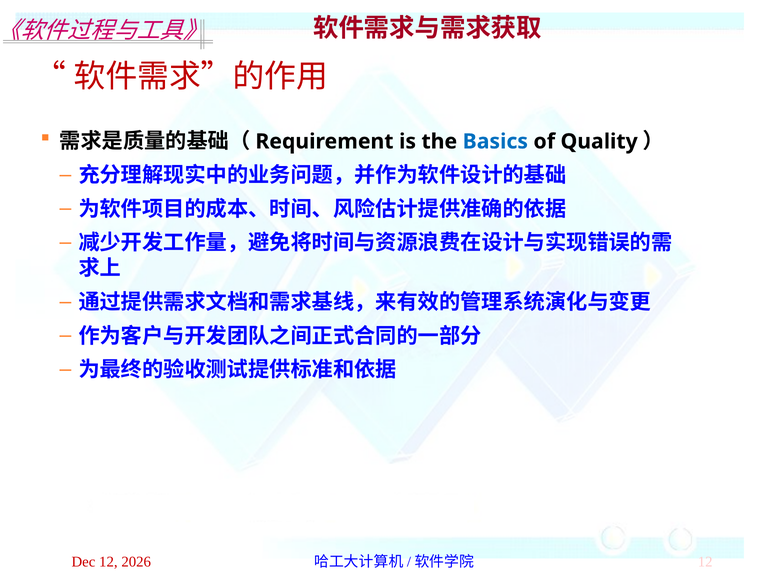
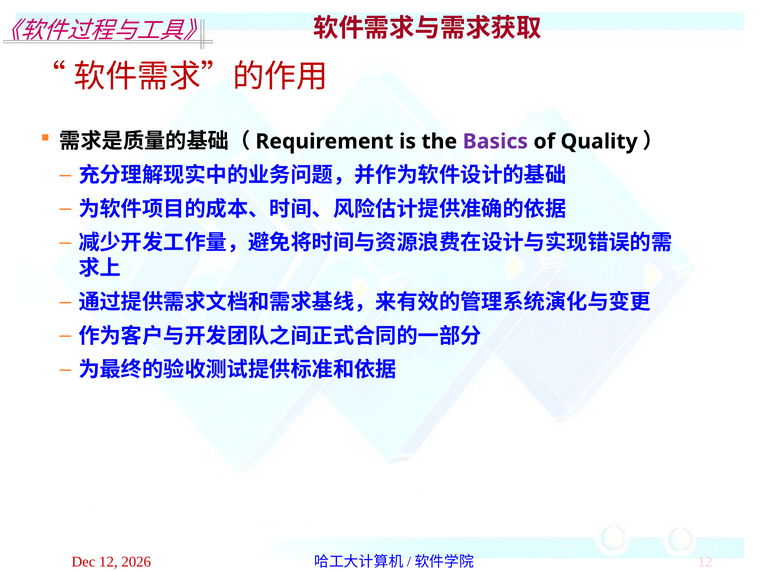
Basics colour: blue -> purple
